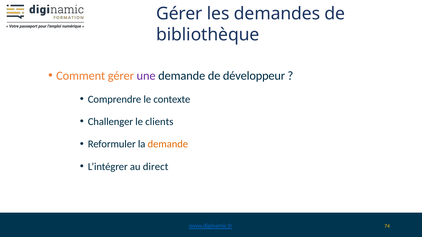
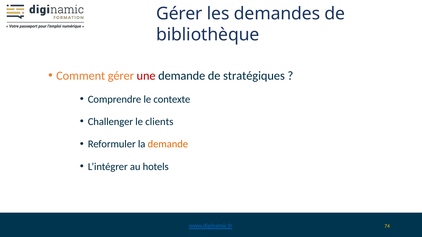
une colour: purple -> red
développeur: développeur -> stratégiques
direct: direct -> hotels
